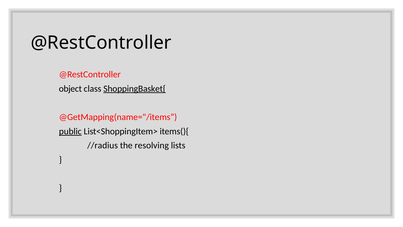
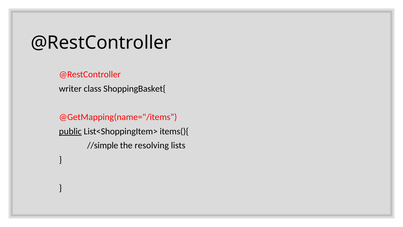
object: object -> writer
ShoppingBasket{ underline: present -> none
//radius: //radius -> //simple
